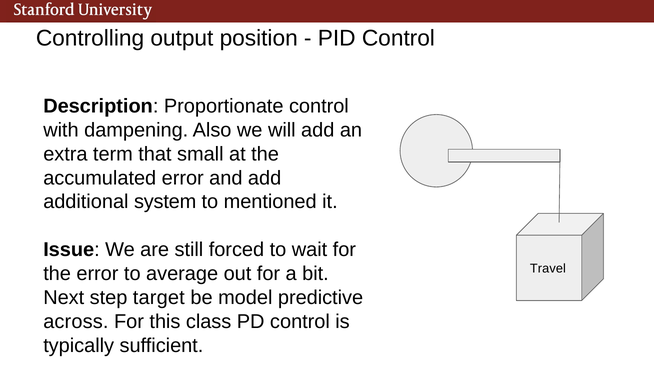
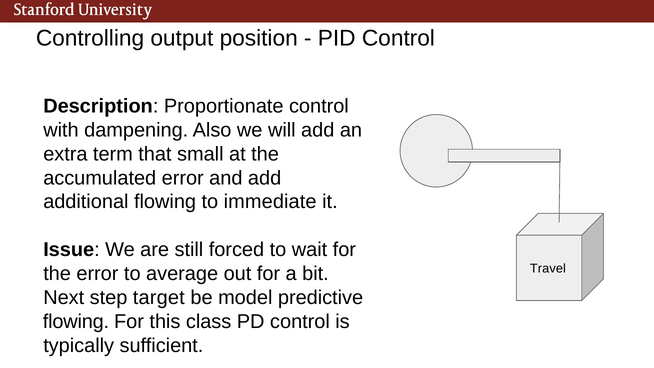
additional system: system -> flowing
mentioned: mentioned -> immediate
across at (76, 322): across -> flowing
